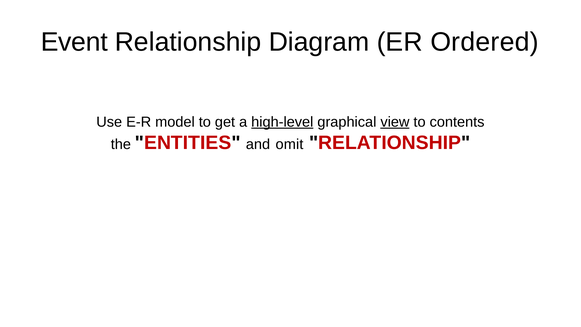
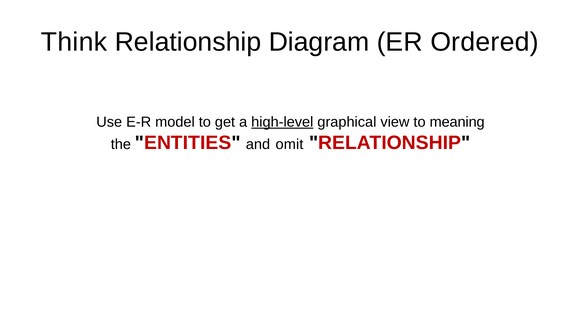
Event: Event -> Think
view underline: present -> none
contents: contents -> meaning
